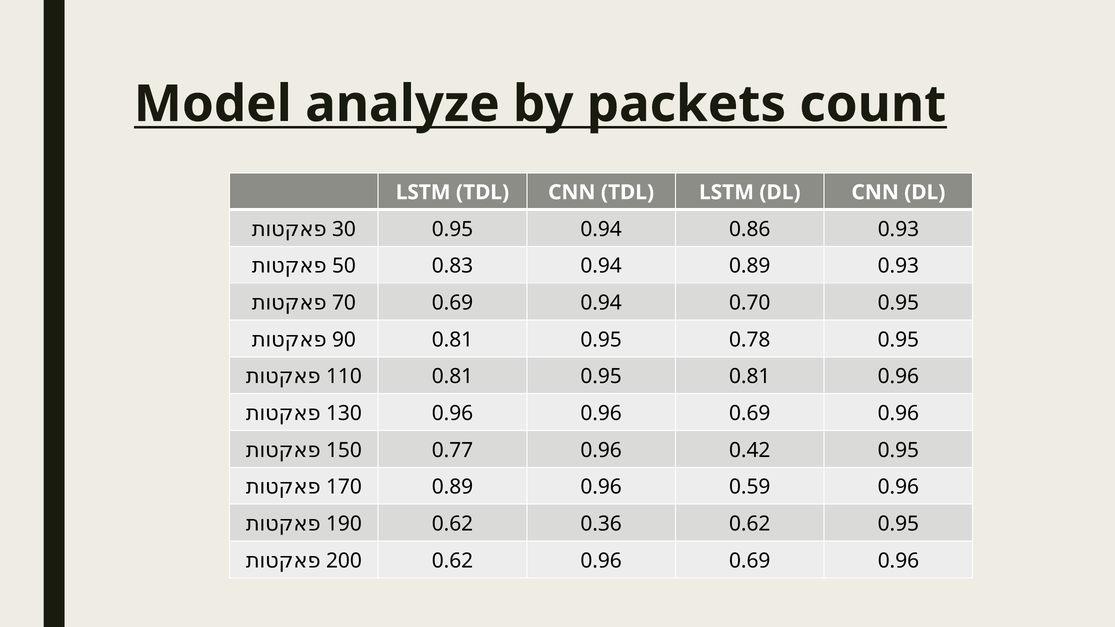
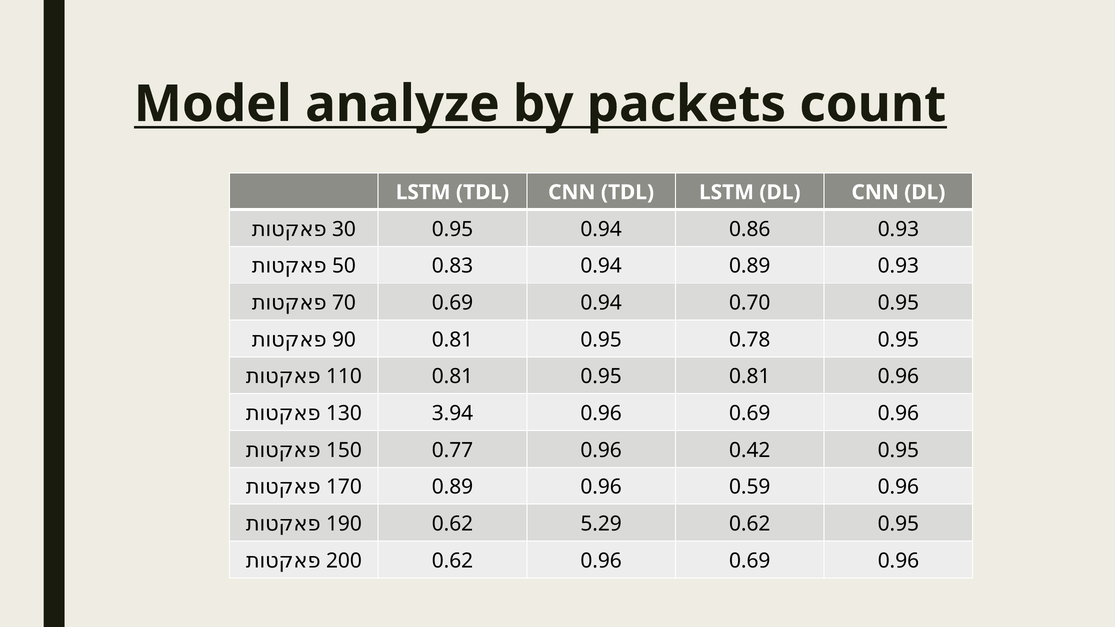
0.96 at (452, 413): 0.96 -> 3.94
0.36: 0.36 -> 5.29
